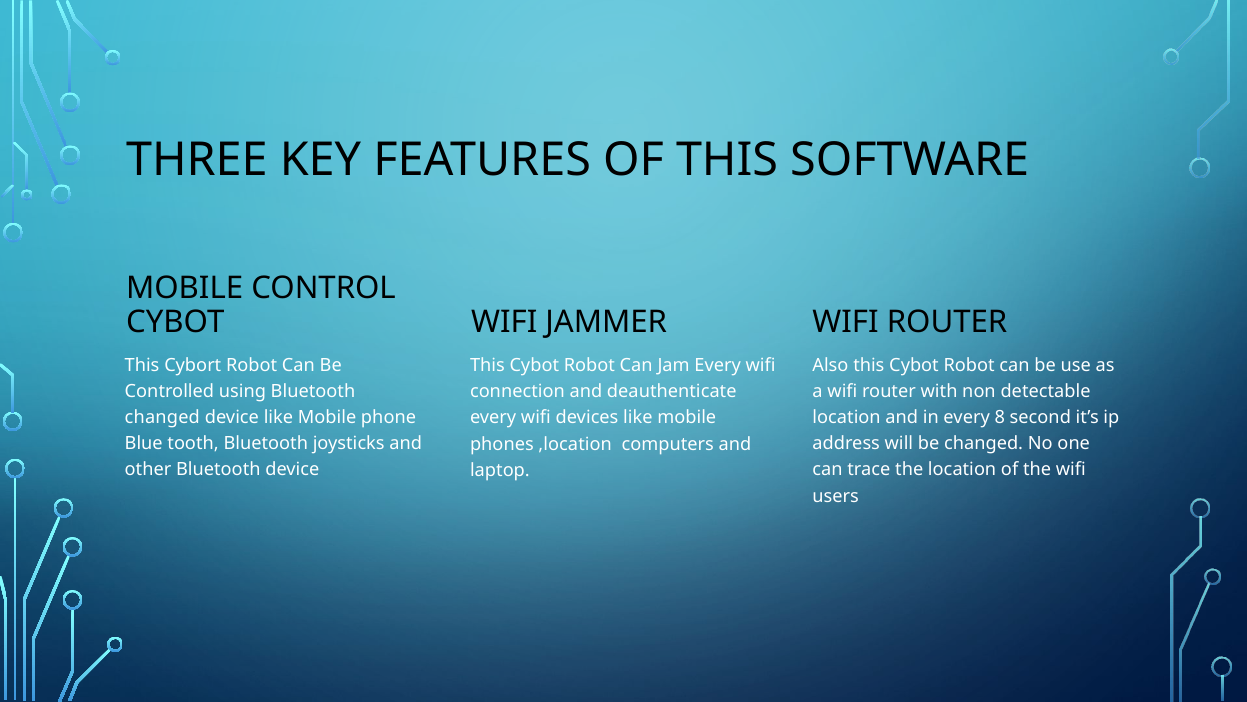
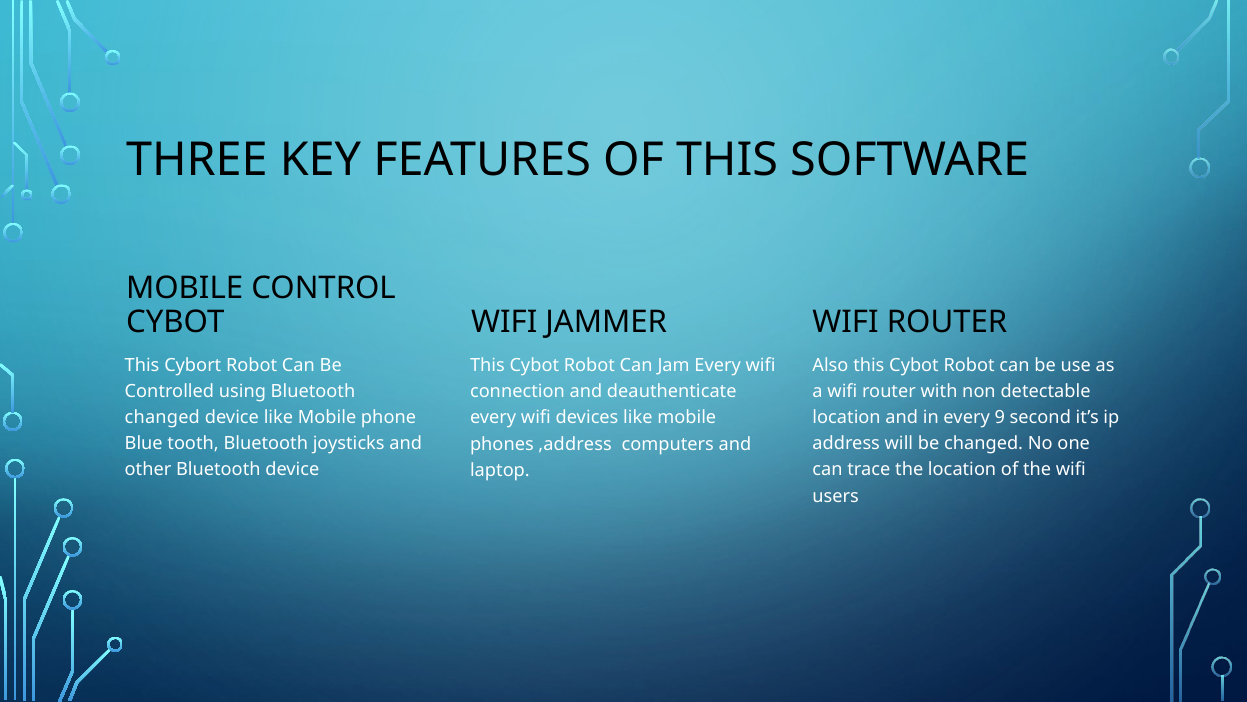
8: 8 -> 9
,location: ,location -> ,address
